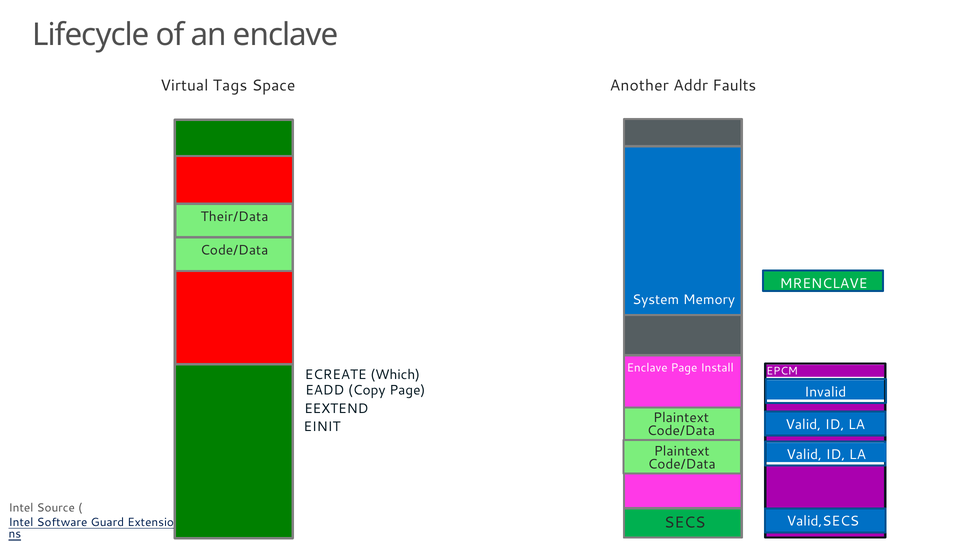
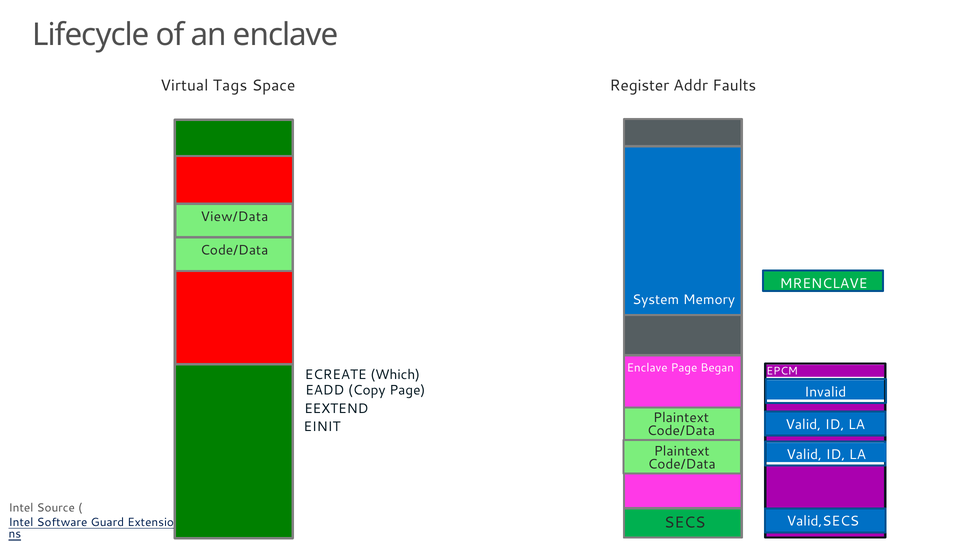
Another: Another -> Register
Their/Data: Their/Data -> View/Data
Install: Install -> Began
